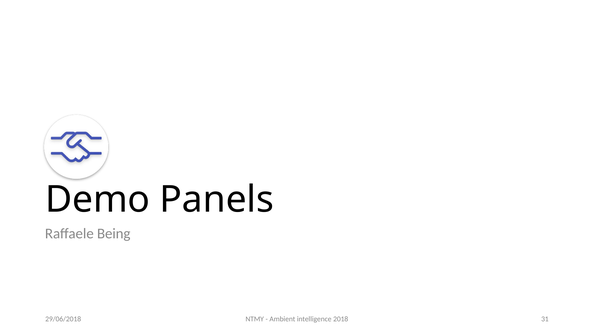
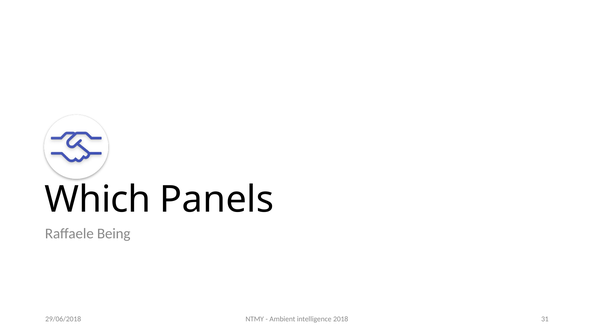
Demo: Demo -> Which
